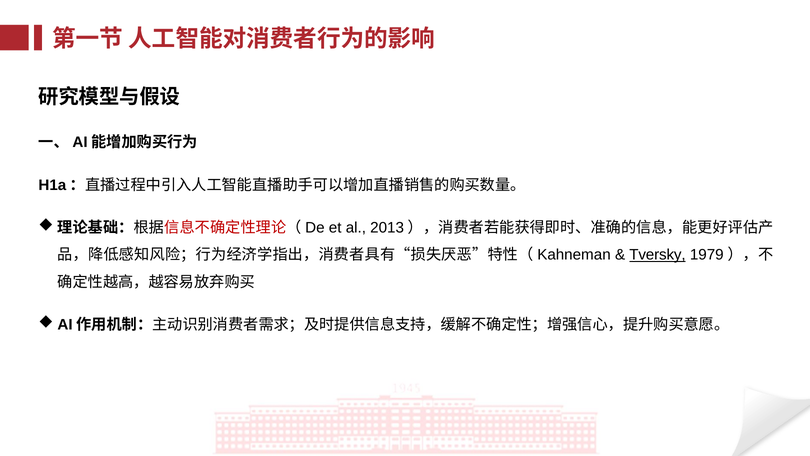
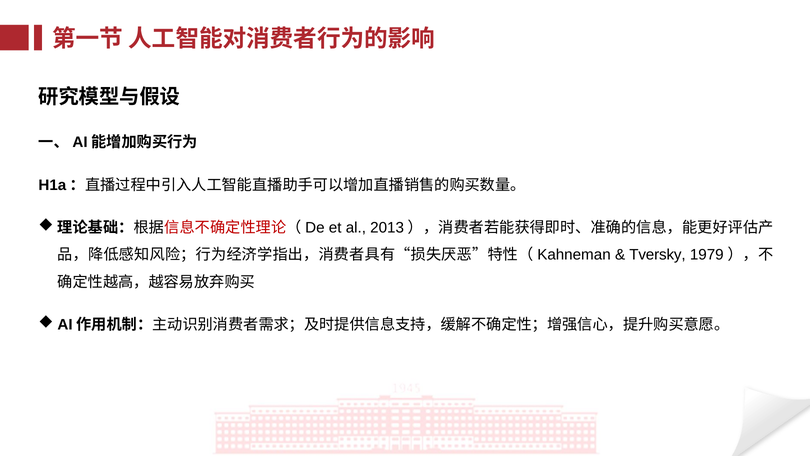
Tversky underline: present -> none
